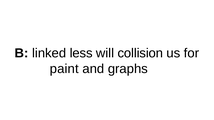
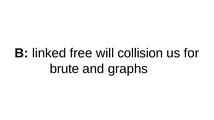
less: less -> free
paint: paint -> brute
